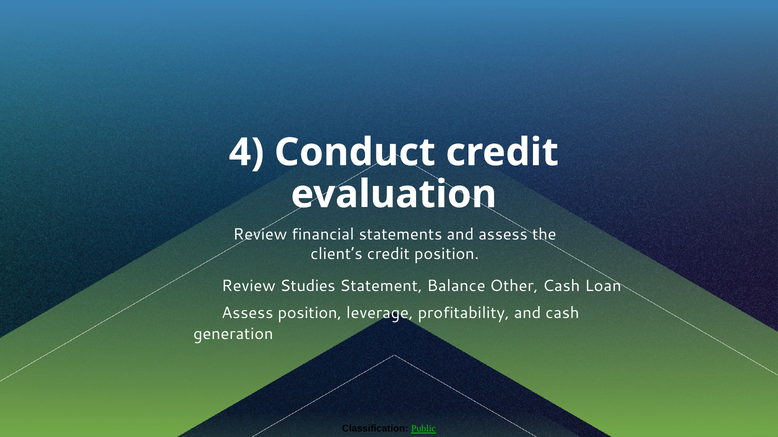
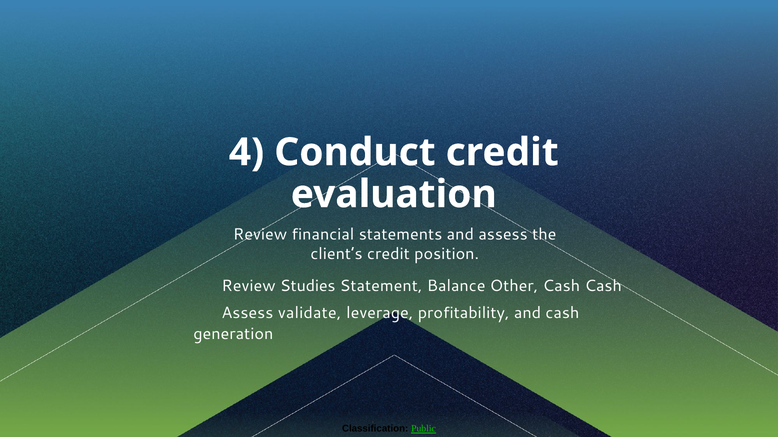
Cash Loan: Loan -> Cash
Assess position: position -> validate
